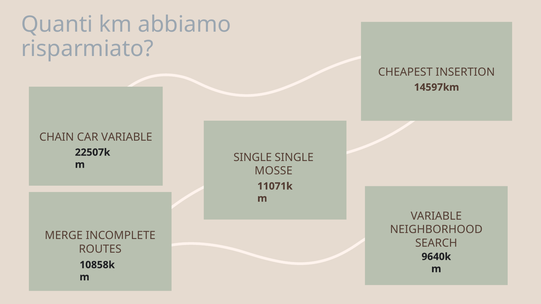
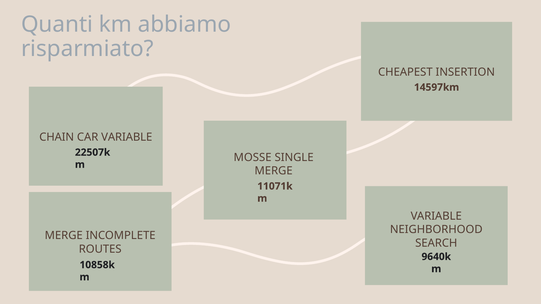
SINGLE at (253, 158): SINGLE -> MOSSE
MOSSE at (274, 171): MOSSE -> MERGE
